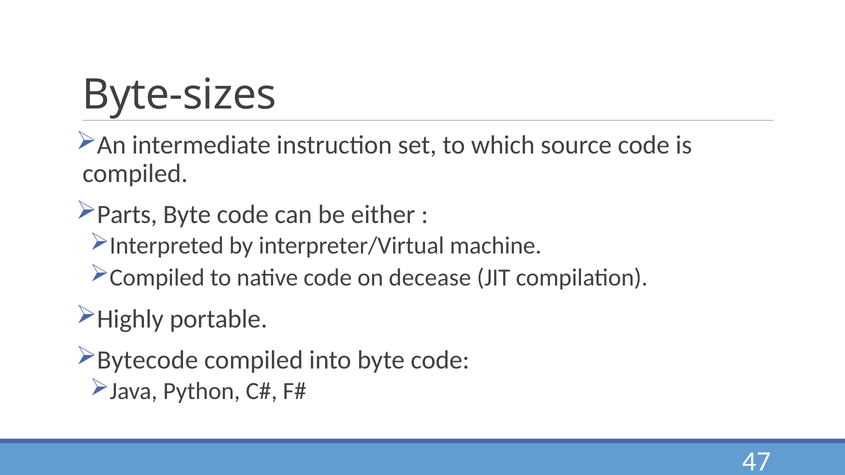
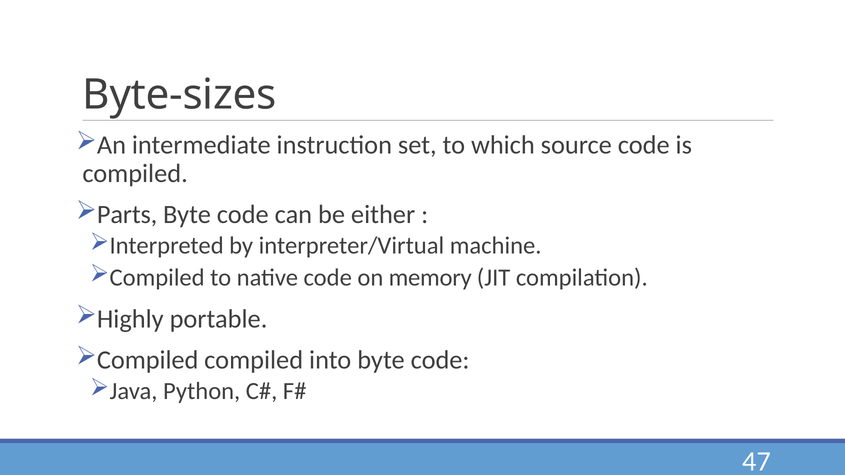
decease: decease -> memory
Bytecode at (148, 360): Bytecode -> Compiled
